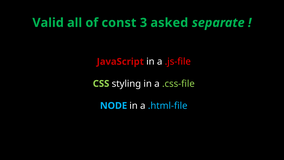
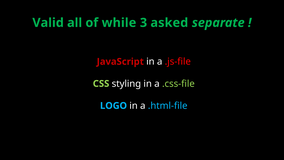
const: const -> while
NODE: NODE -> LOGO
